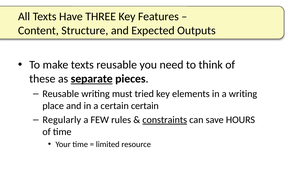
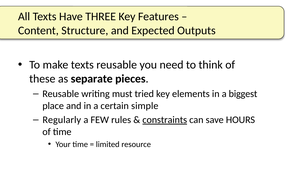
separate underline: present -> none
a writing: writing -> biggest
certain certain: certain -> simple
